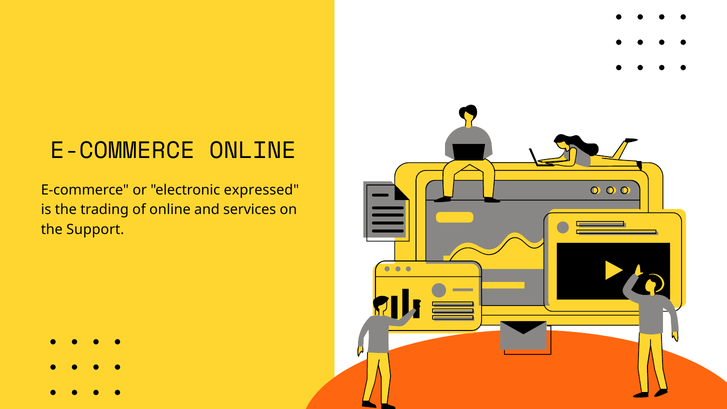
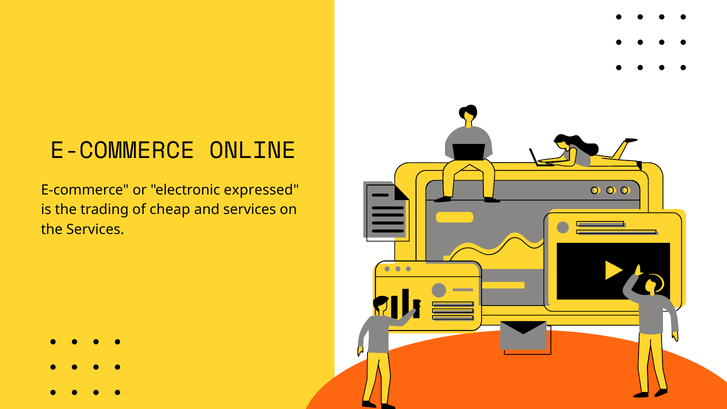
of online: online -> cheap
the Support: Support -> Services
